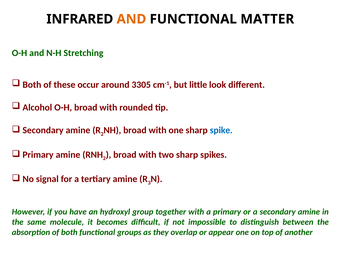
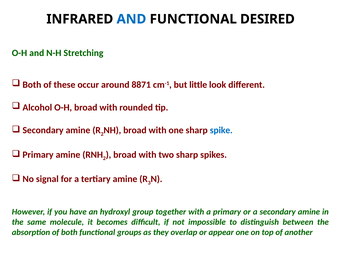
AND at (131, 19) colour: orange -> blue
MATTER: MATTER -> DESIRED
3305: 3305 -> 8871
